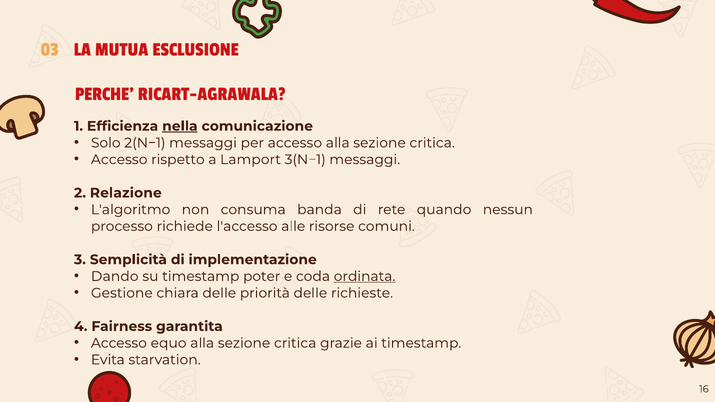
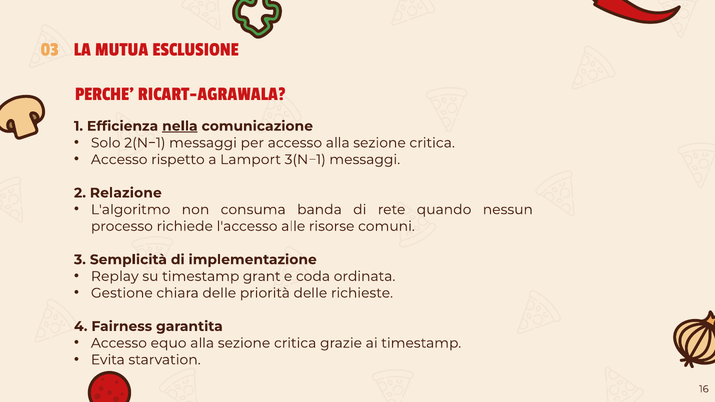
Dando: Dando -> Replay
poter: poter -> grant
ordinata underline: present -> none
